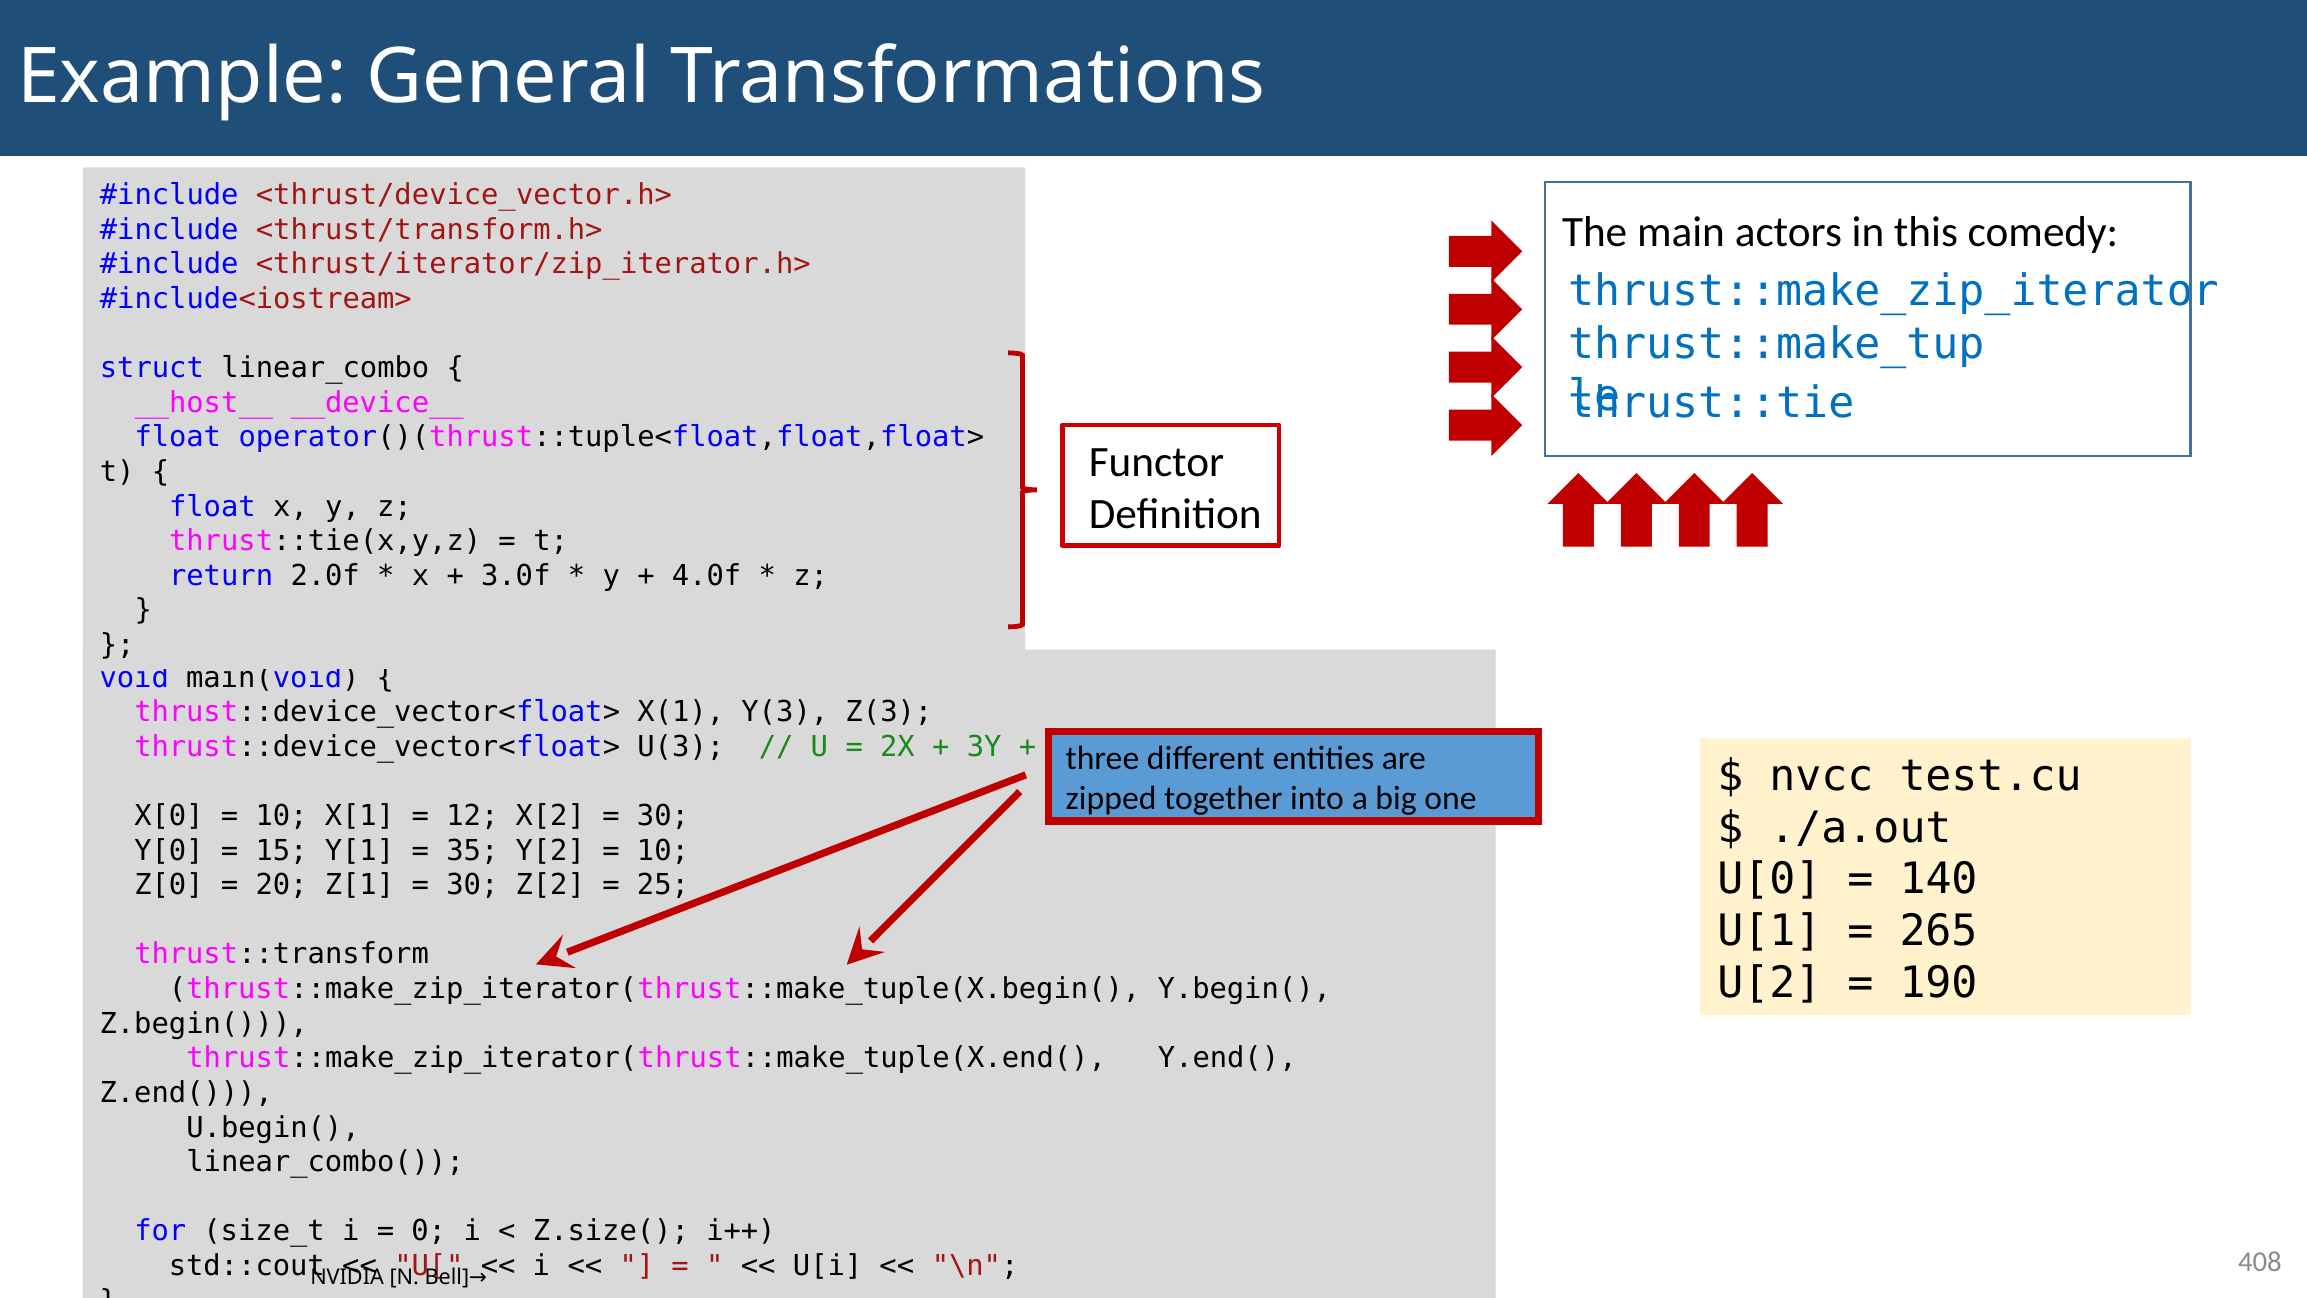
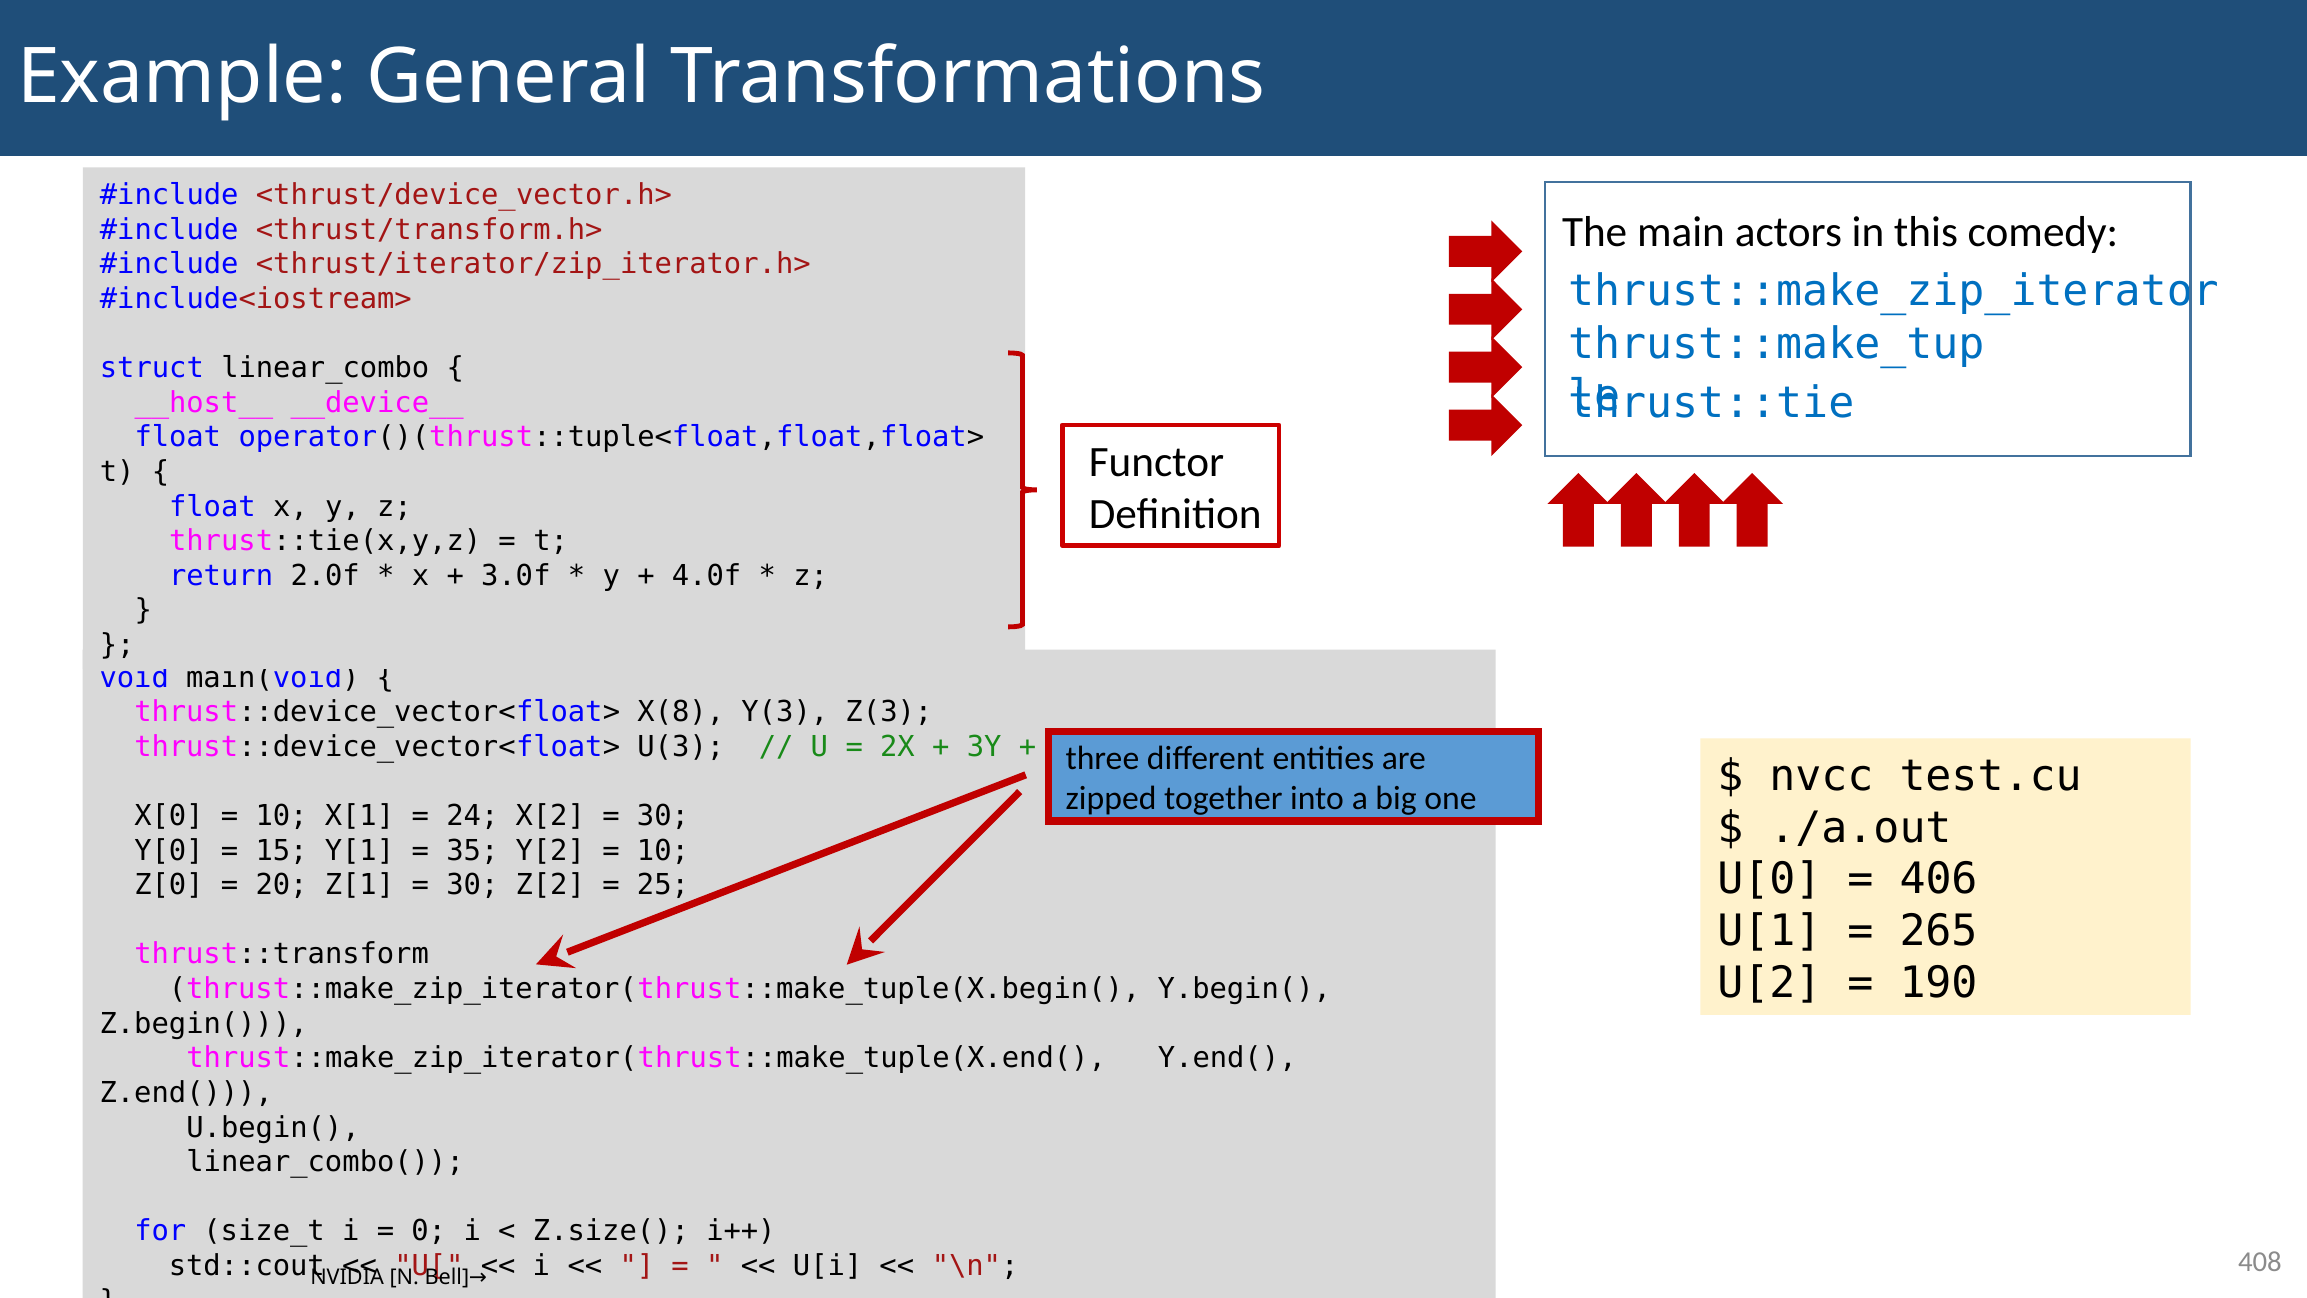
X(1: X(1 -> X(8
12: 12 -> 24
140: 140 -> 406
